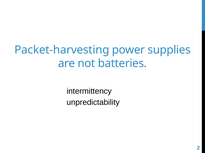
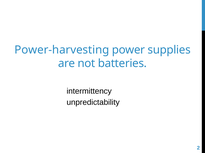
Packet-harvesting: Packet-harvesting -> Power-harvesting
